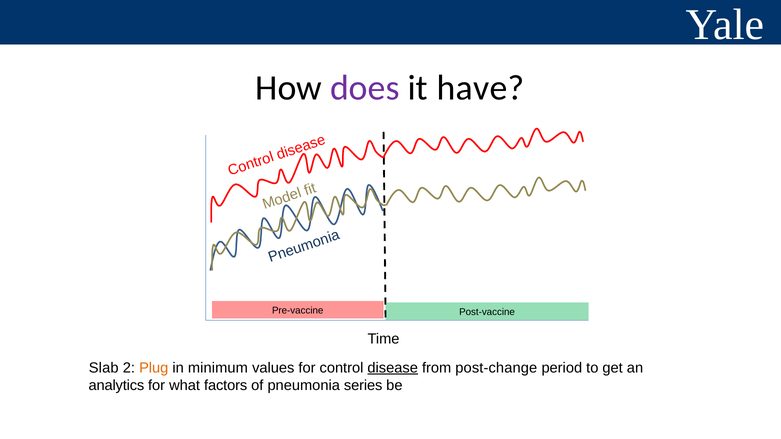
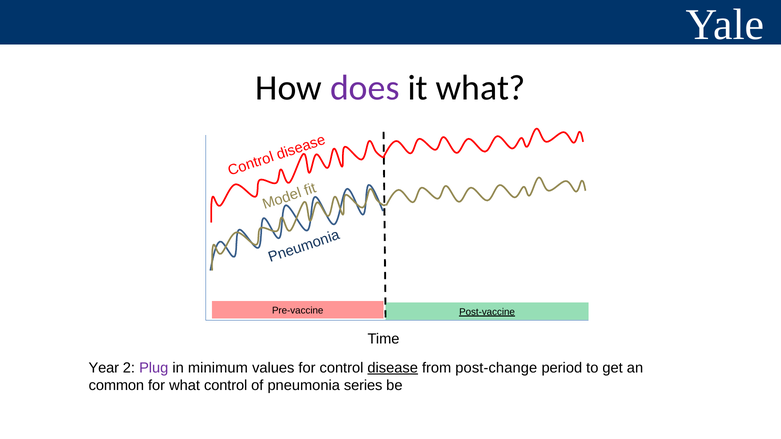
it have: have -> what
Post-vaccine underline: none -> present
Slab: Slab -> Year
Plug colour: orange -> purple
analytics: analytics -> common
what factors: factors -> control
